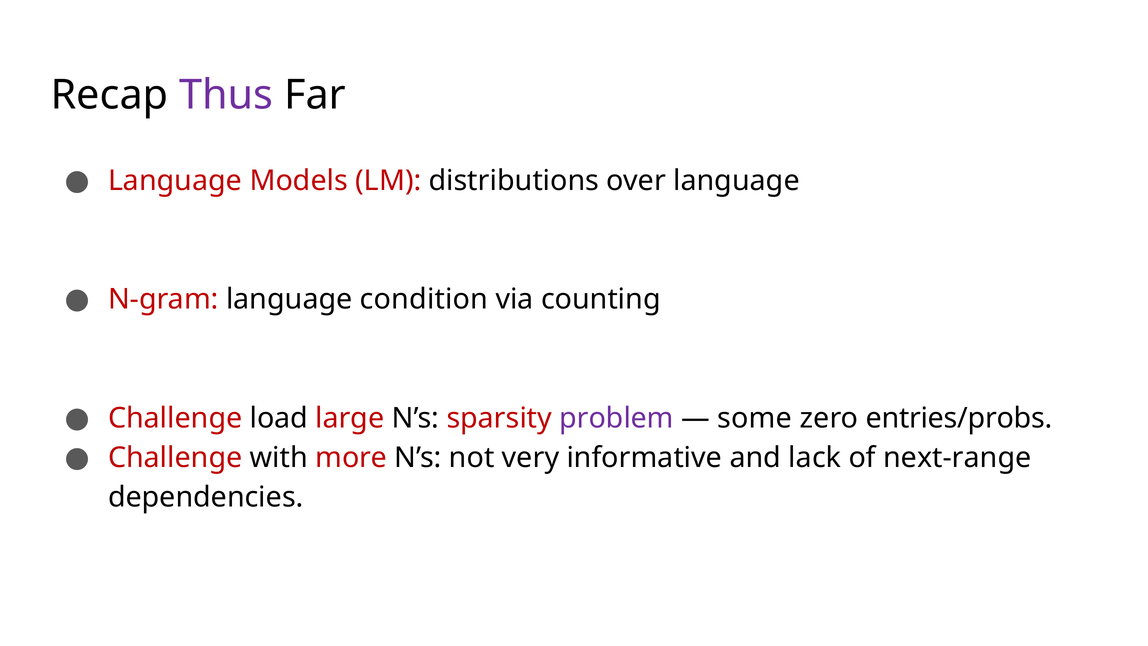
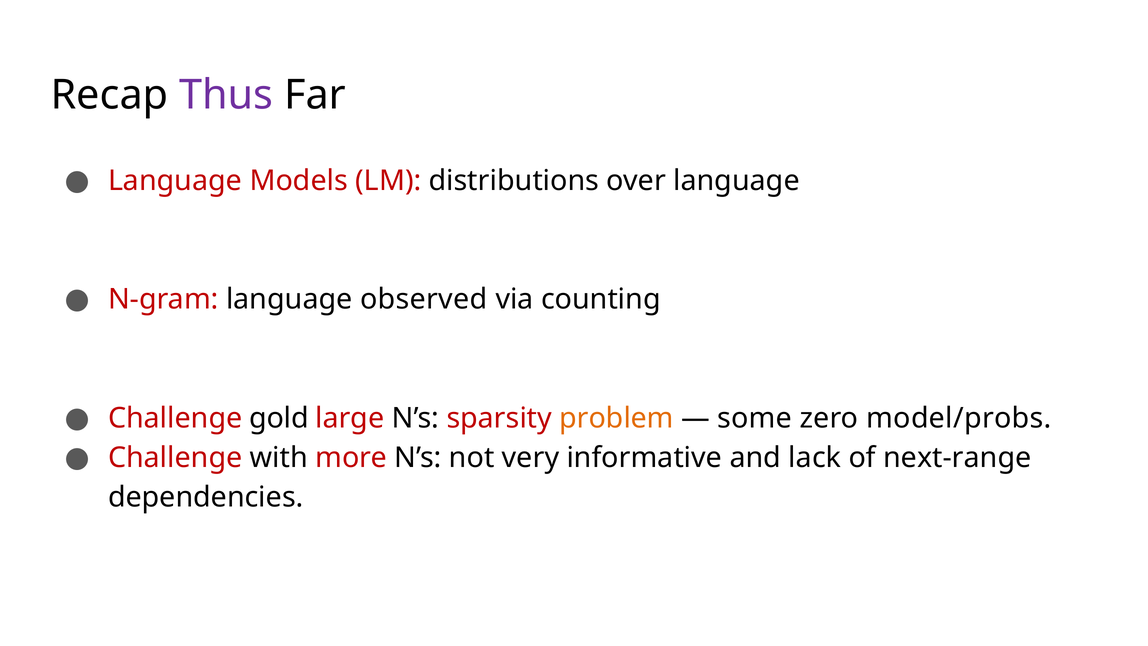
condition: condition -> observed
load: load -> gold
problem colour: purple -> orange
entries/probs: entries/probs -> model/probs
